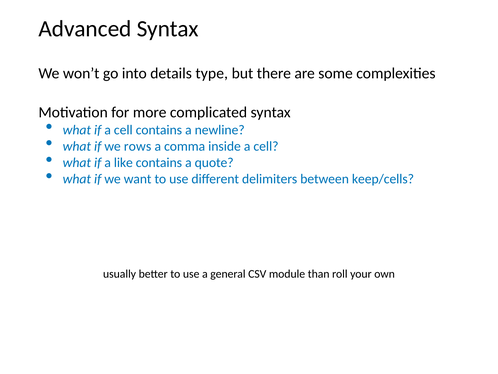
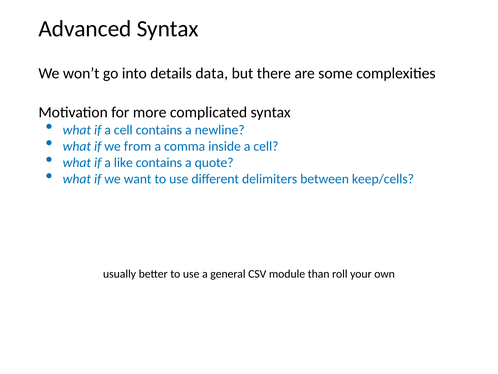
type: type -> data
rows: rows -> from
